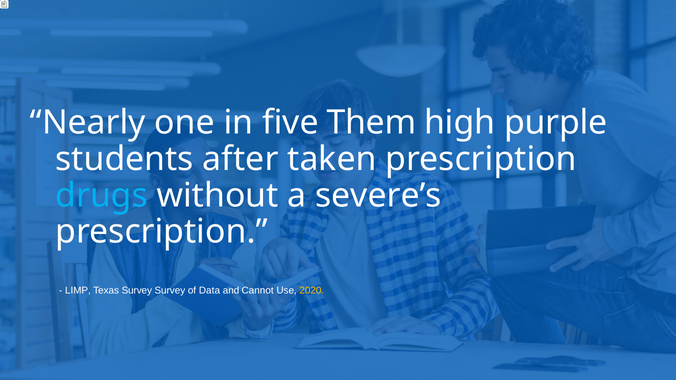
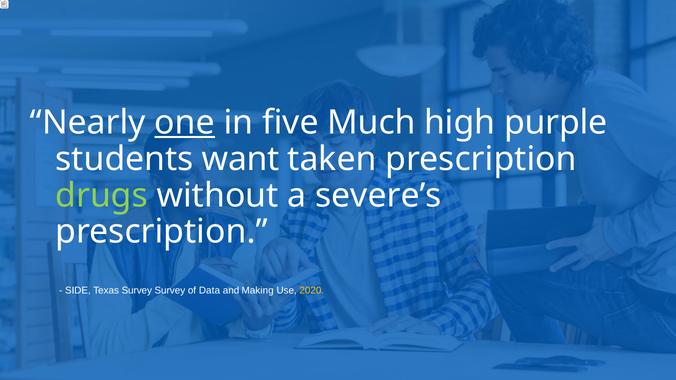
one underline: none -> present
Them: Them -> Much
after: after -> want
drugs colour: light blue -> light green
LIMP: LIMP -> SIDE
Cannot: Cannot -> Making
